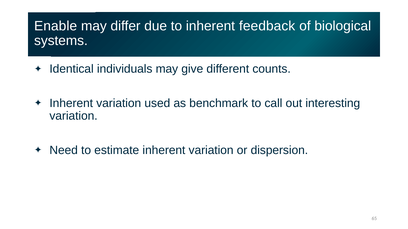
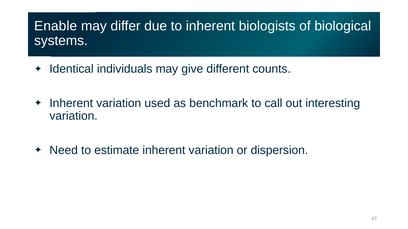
feedback: feedback -> biologists
